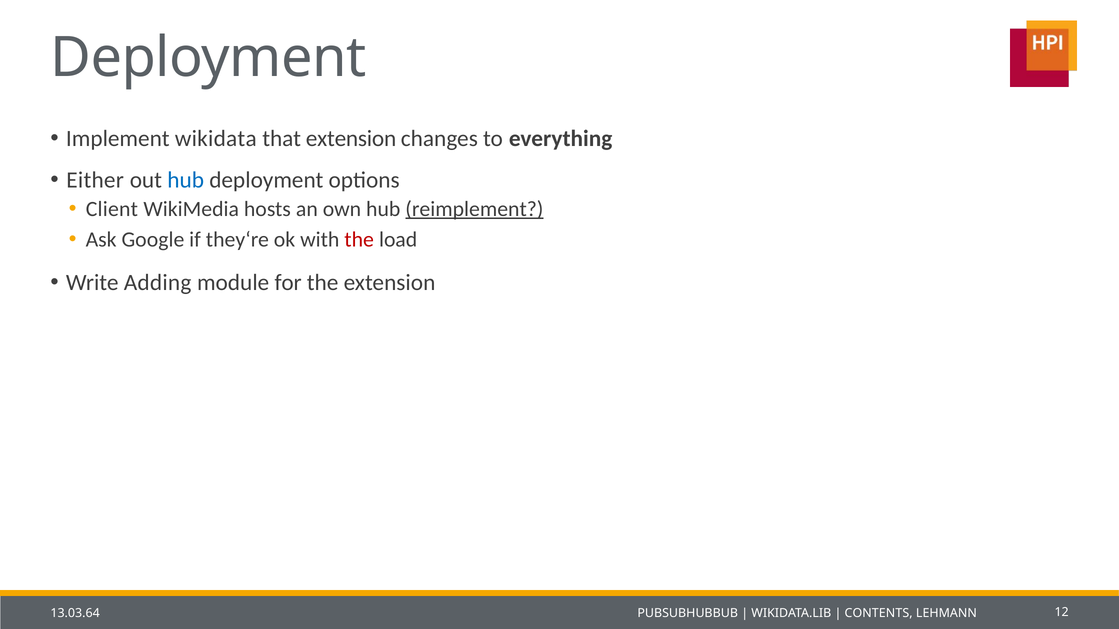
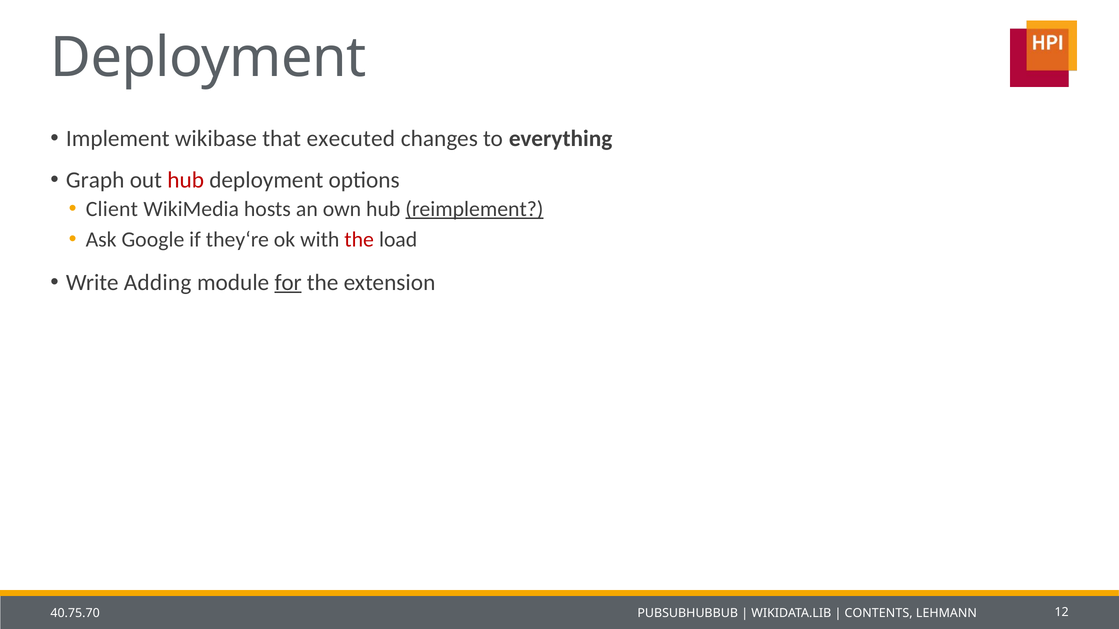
wikidata: wikidata -> wikibase
that extension: extension -> executed
Either: Either -> Graph
hub at (186, 180) colour: blue -> red
for underline: none -> present
13.03.64: 13.03.64 -> 40.75.70
